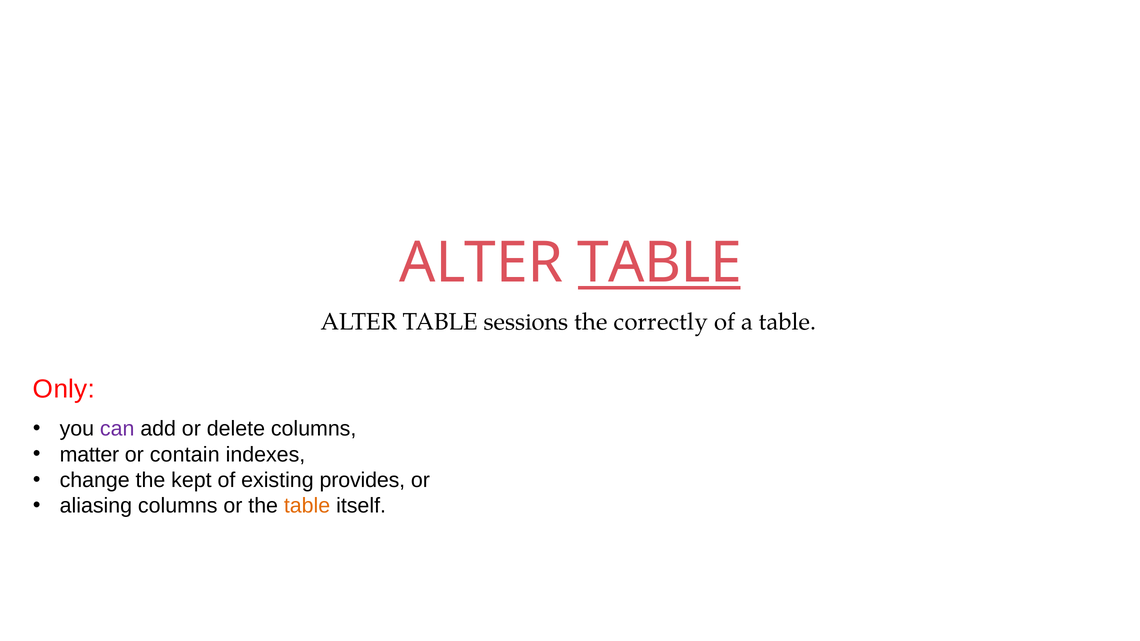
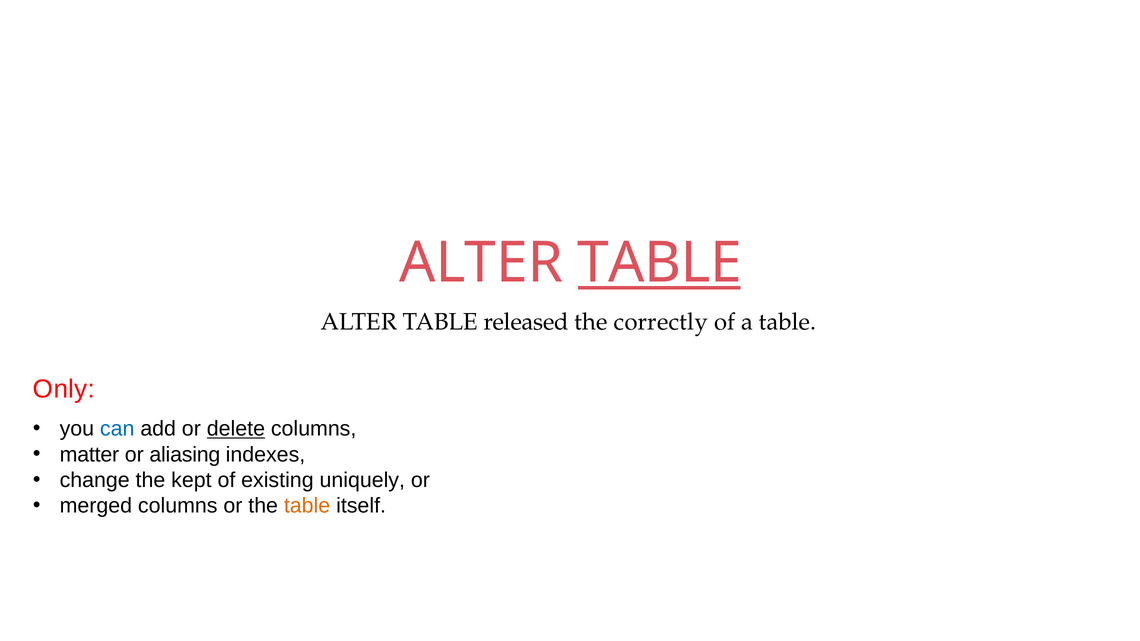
sessions: sessions -> released
can colour: purple -> blue
delete underline: none -> present
contain: contain -> aliasing
provides: provides -> uniquely
aliasing: aliasing -> merged
